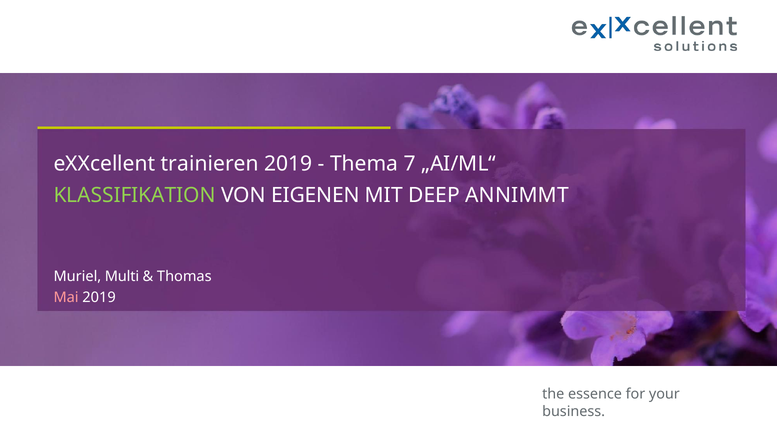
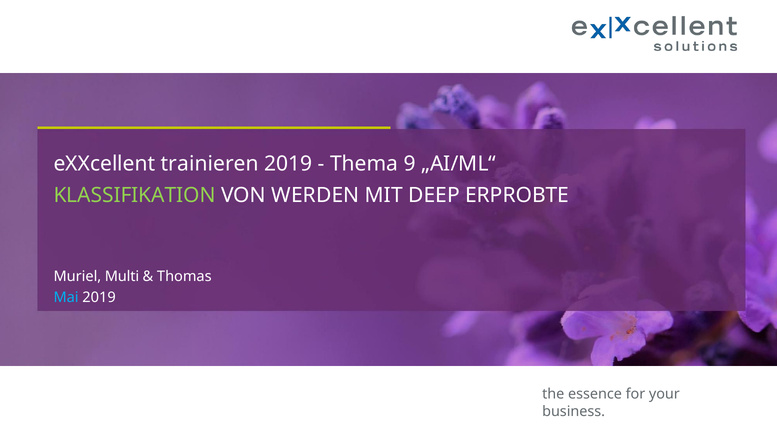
7: 7 -> 9
EIGENEN: EIGENEN -> WERDEN
ANNIMMT: ANNIMMT -> ERPROBTE
Mai colour: pink -> light blue
